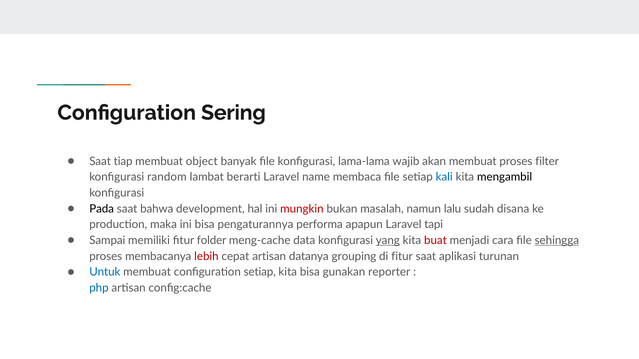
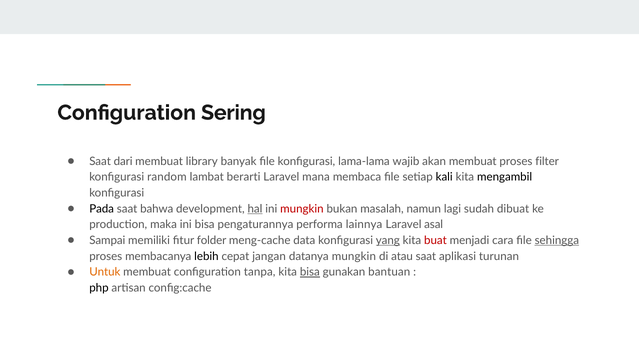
tiap: tiap -> dari
object: object -> library
name: name -> mana
kali colour: blue -> black
hal underline: none -> present
lalu: lalu -> lagi
disana: disana -> dibuat
apapun: apapun -> lainnya
tapi: tapi -> asal
lebih colour: red -> black
cepat artisan: artisan -> jangan
datanya grouping: grouping -> mungkin
di fitur: fitur -> atau
Untuk colour: blue -> orange
configuration setiap: setiap -> tanpa
bisa at (310, 272) underline: none -> present
reporter: reporter -> bantuan
php colour: blue -> black
